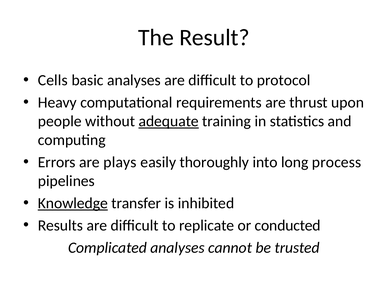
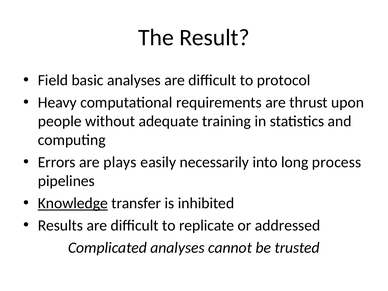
Cells: Cells -> Field
adequate underline: present -> none
thoroughly: thoroughly -> necessarily
conducted: conducted -> addressed
